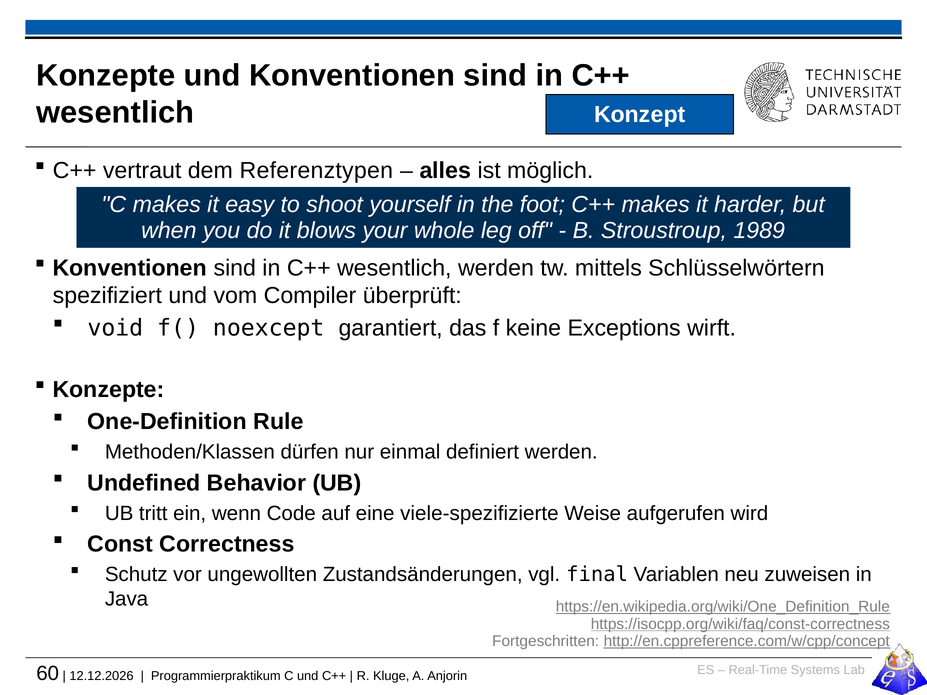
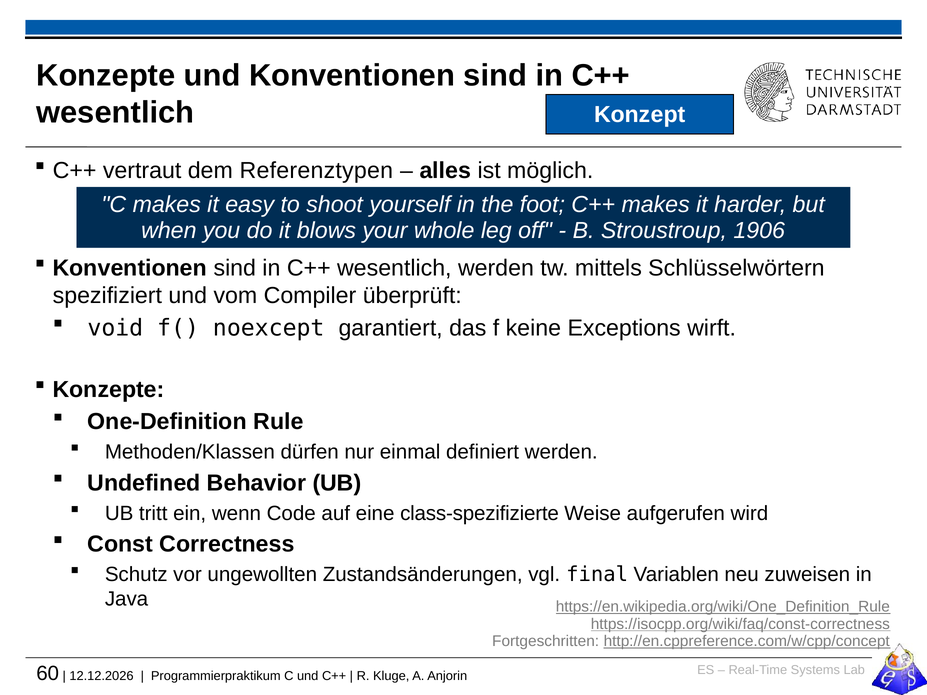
1989: 1989 -> 1906
viele-spezifizierte: viele-spezifizierte -> class-spezifizierte
